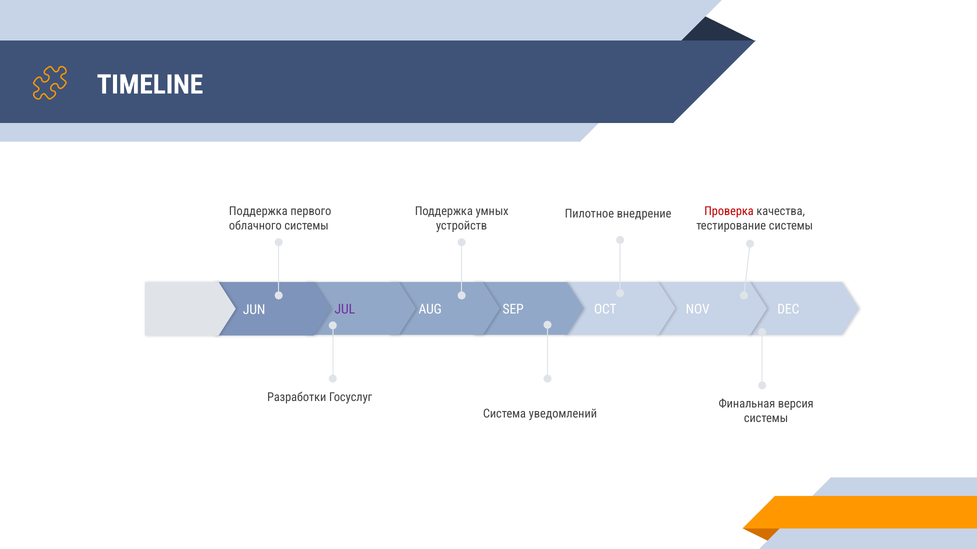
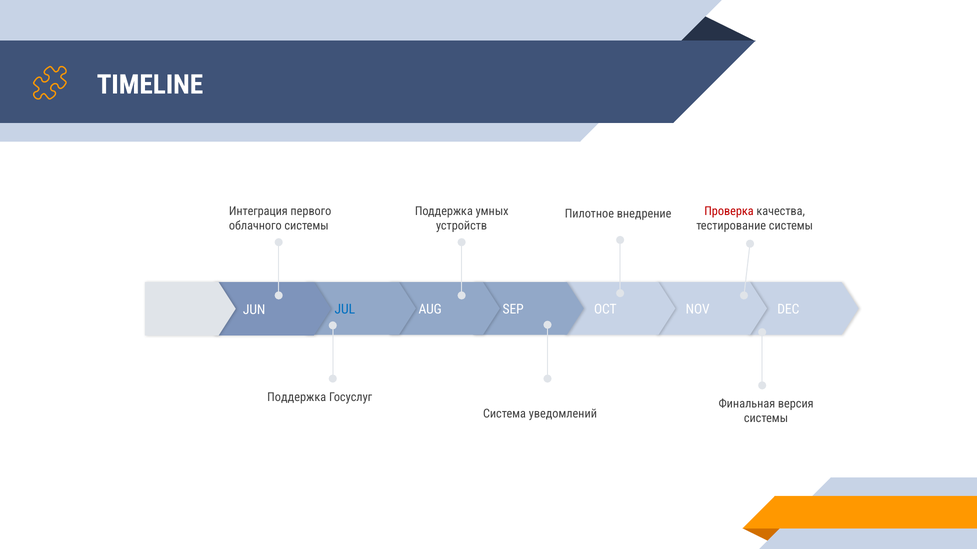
Поддержка at (258, 211): Поддержка -> Интеграция
JUL colour: purple -> blue
Разработки at (297, 397): Разработки -> Поддержка
